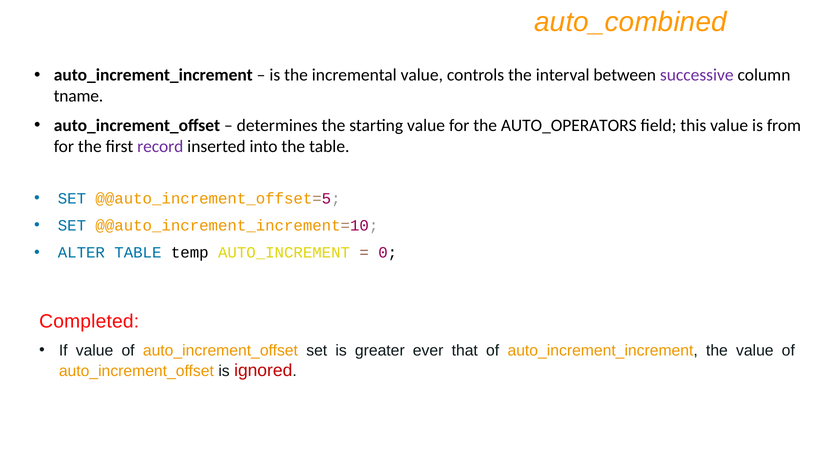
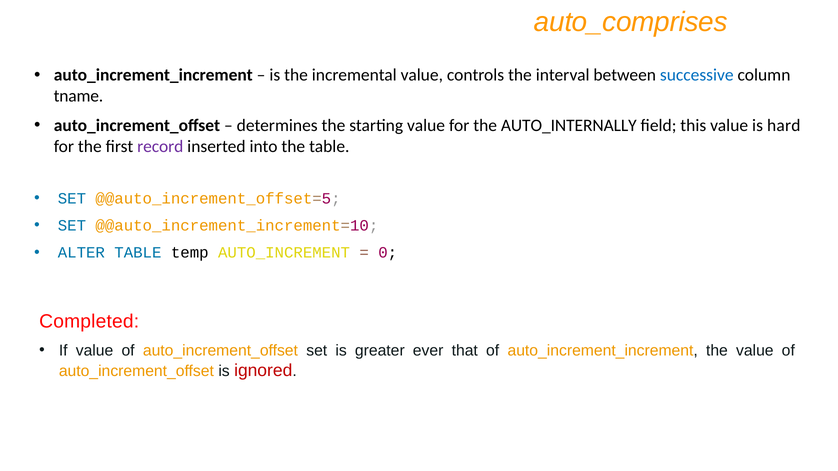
auto_combined: auto_combined -> auto_comprises
successive colour: purple -> blue
AUTO_OPERATORS: AUTO_OPERATORS -> AUTO_INTERNALLY
from: from -> hard
